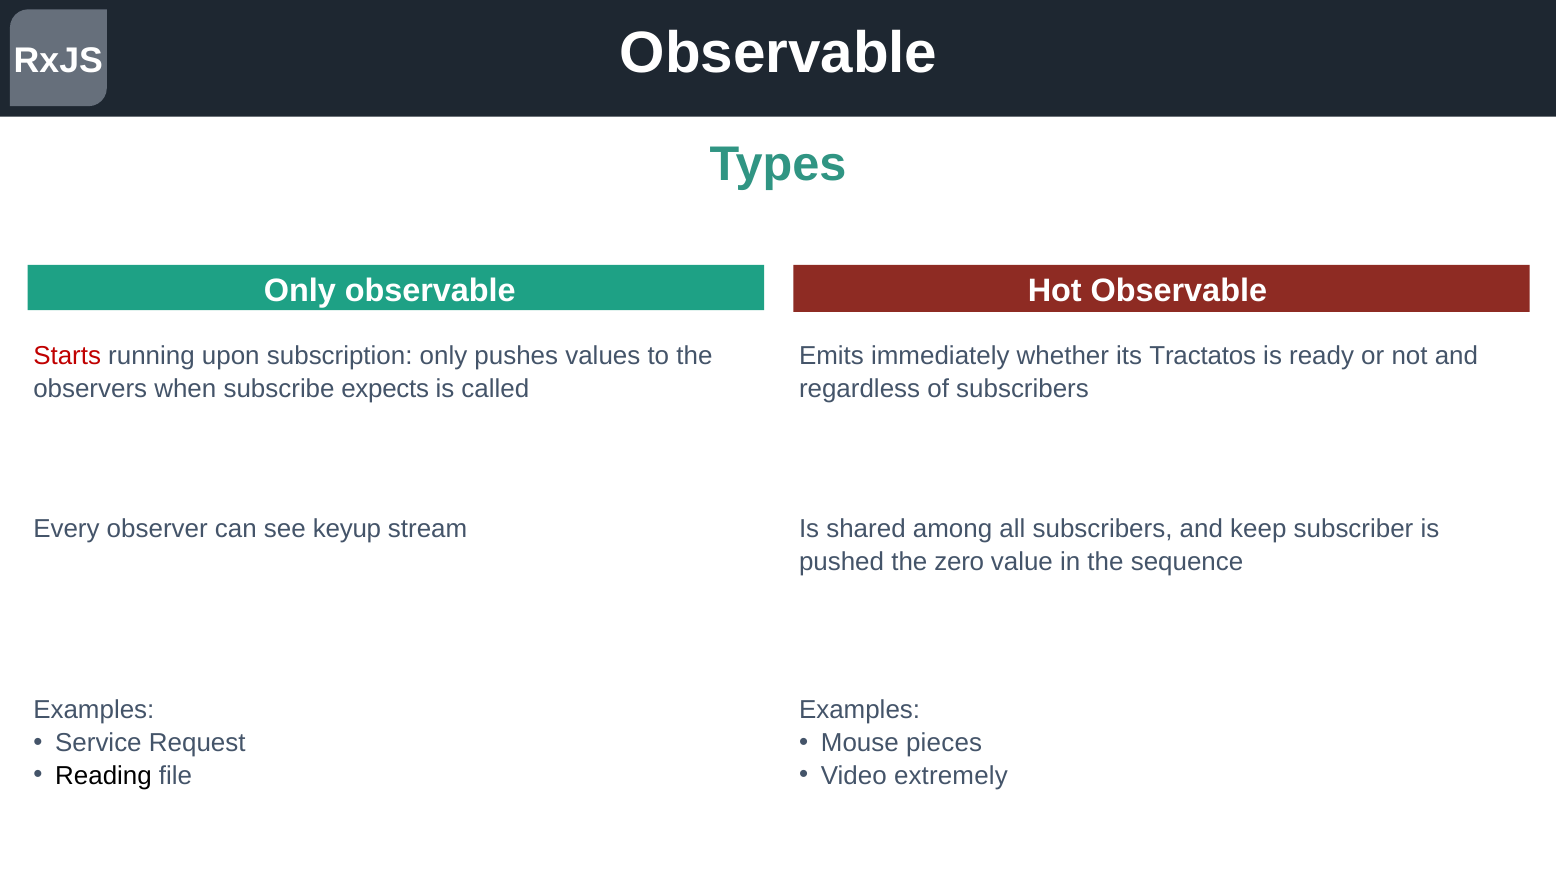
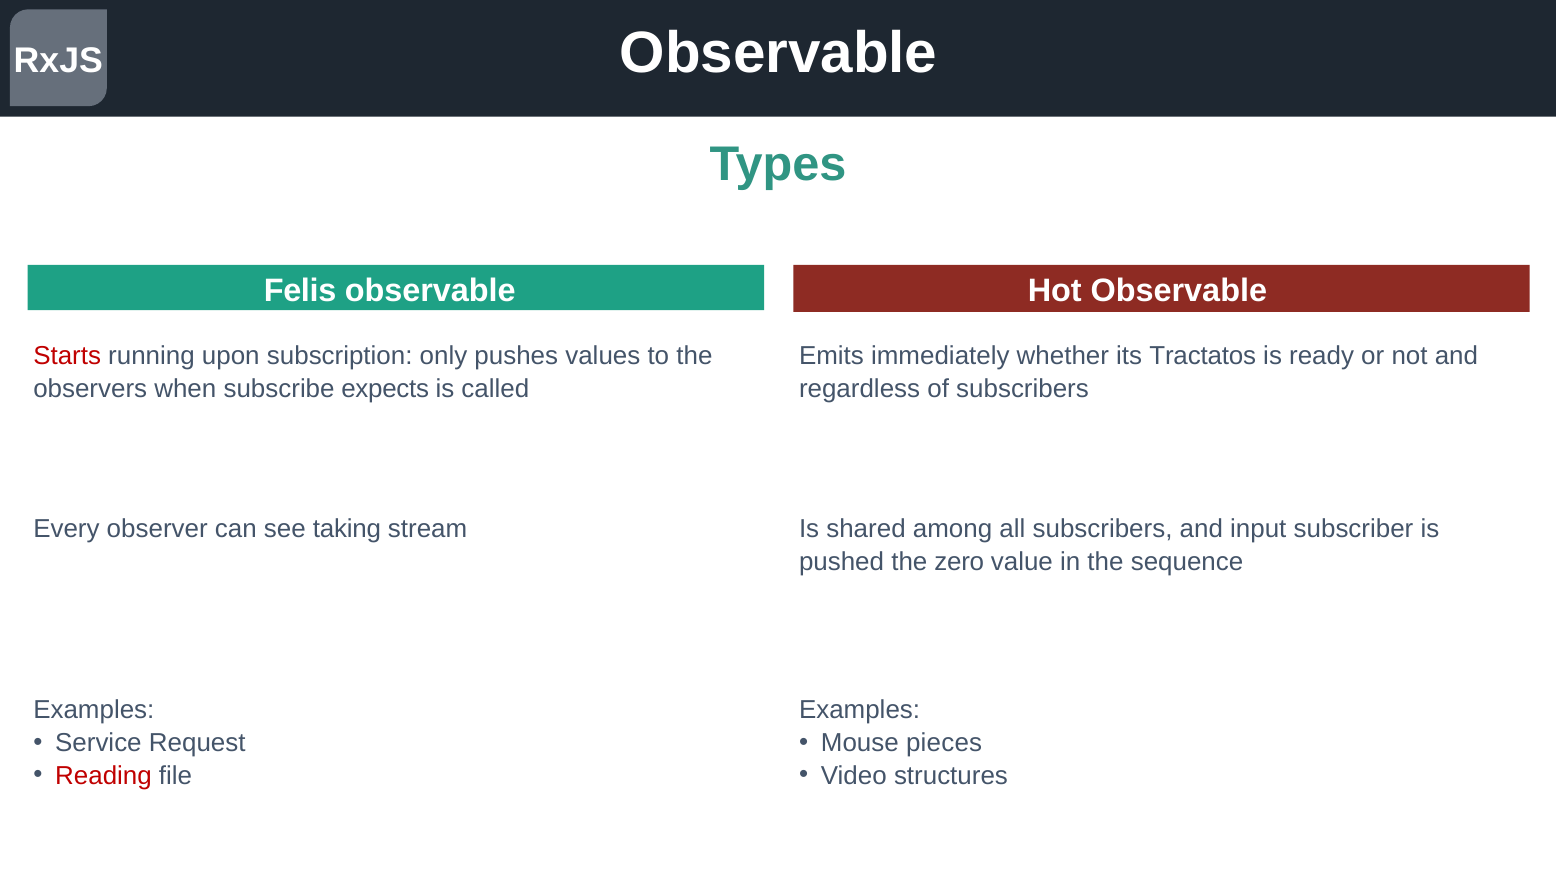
Only at (300, 291): Only -> Felis
keyup: keyup -> taking
keep: keep -> input
Reading colour: black -> red
extremely: extremely -> structures
